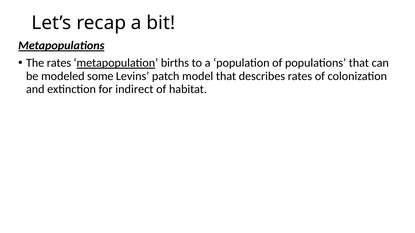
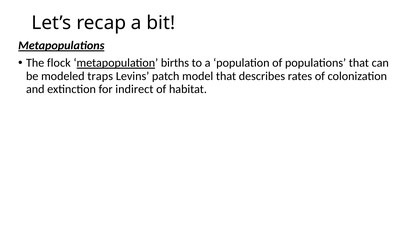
The rates: rates -> flock
modeled some: some -> traps
